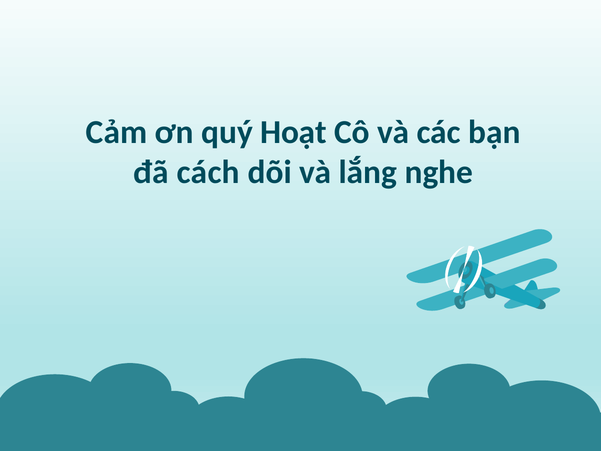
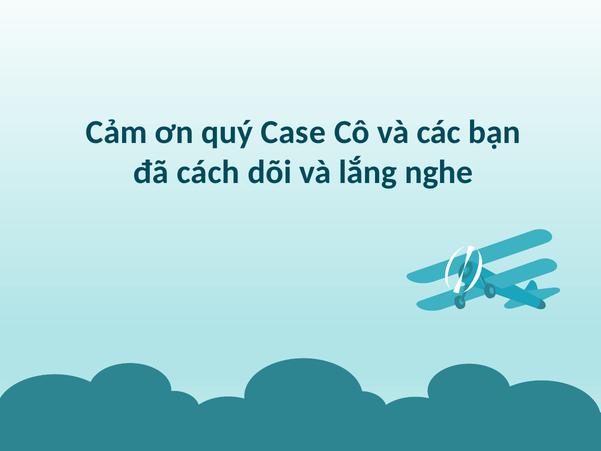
Hoạt: Hoạt -> Case
